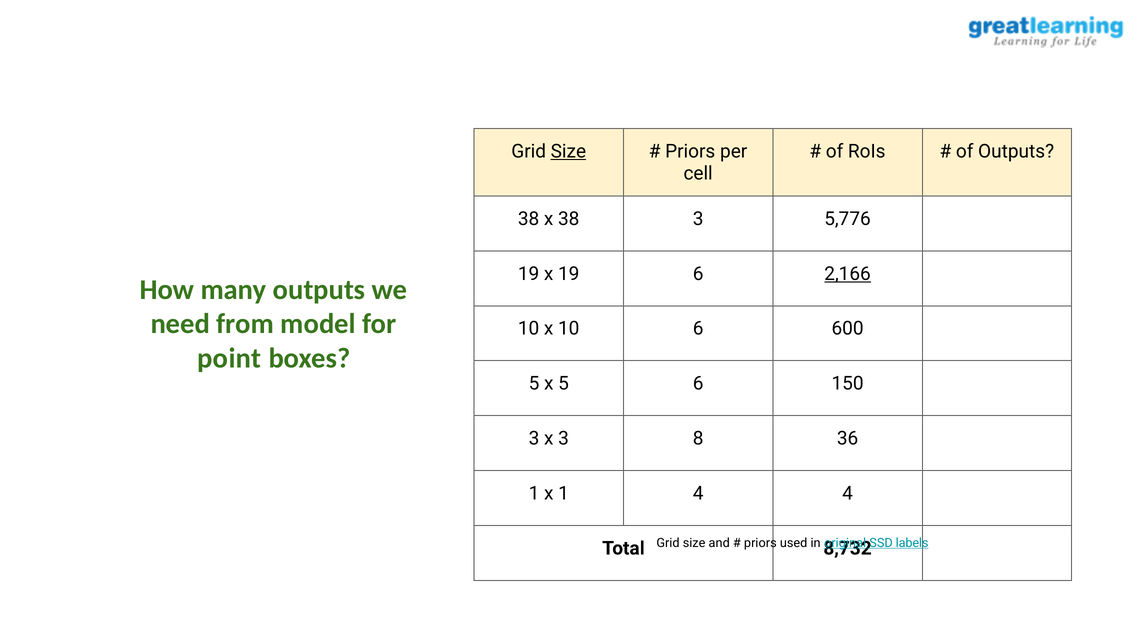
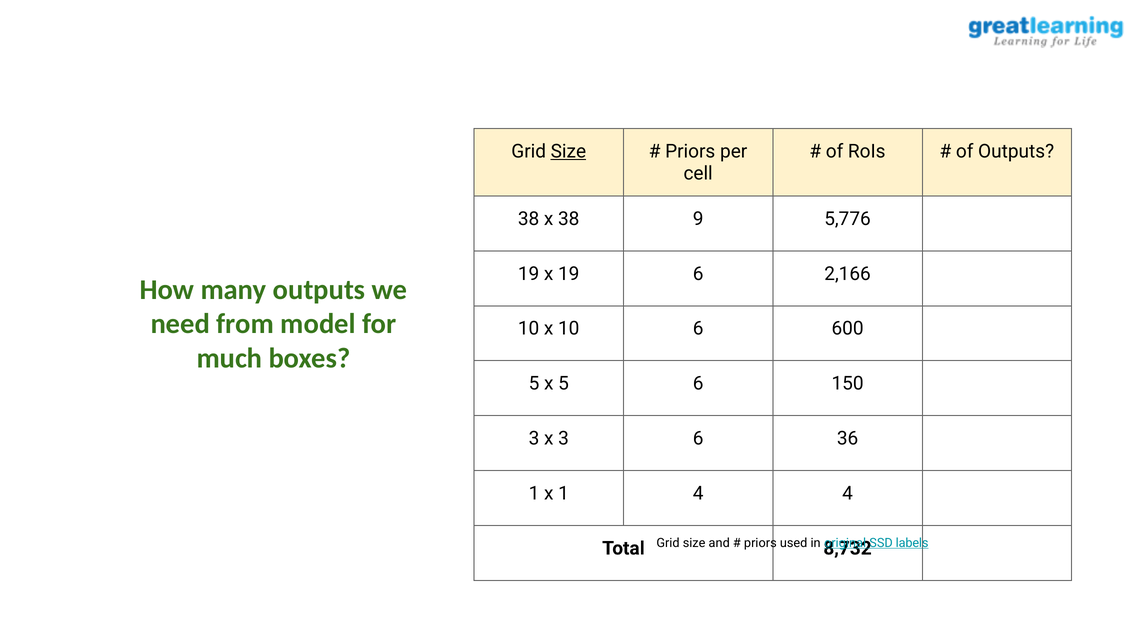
38 3: 3 -> 9
2,166 underline: present -> none
point: point -> much
3 8: 8 -> 6
